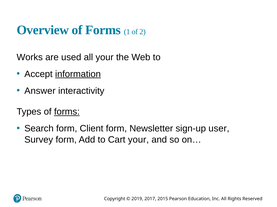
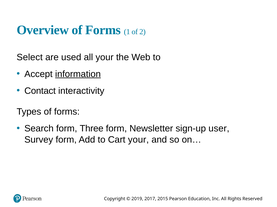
Works: Works -> Select
Answer: Answer -> Contact
forms at (67, 112) underline: present -> none
Client: Client -> Three
